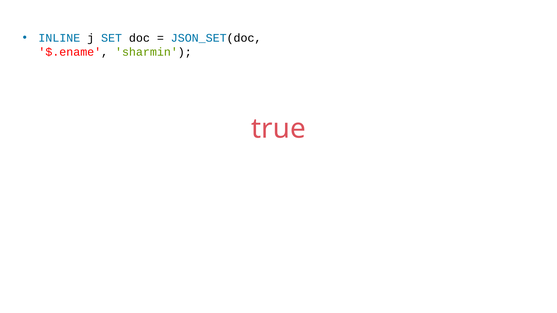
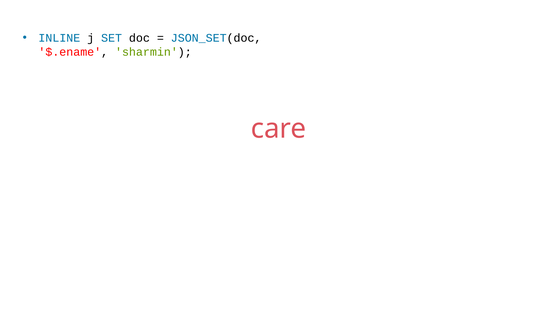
true: true -> care
